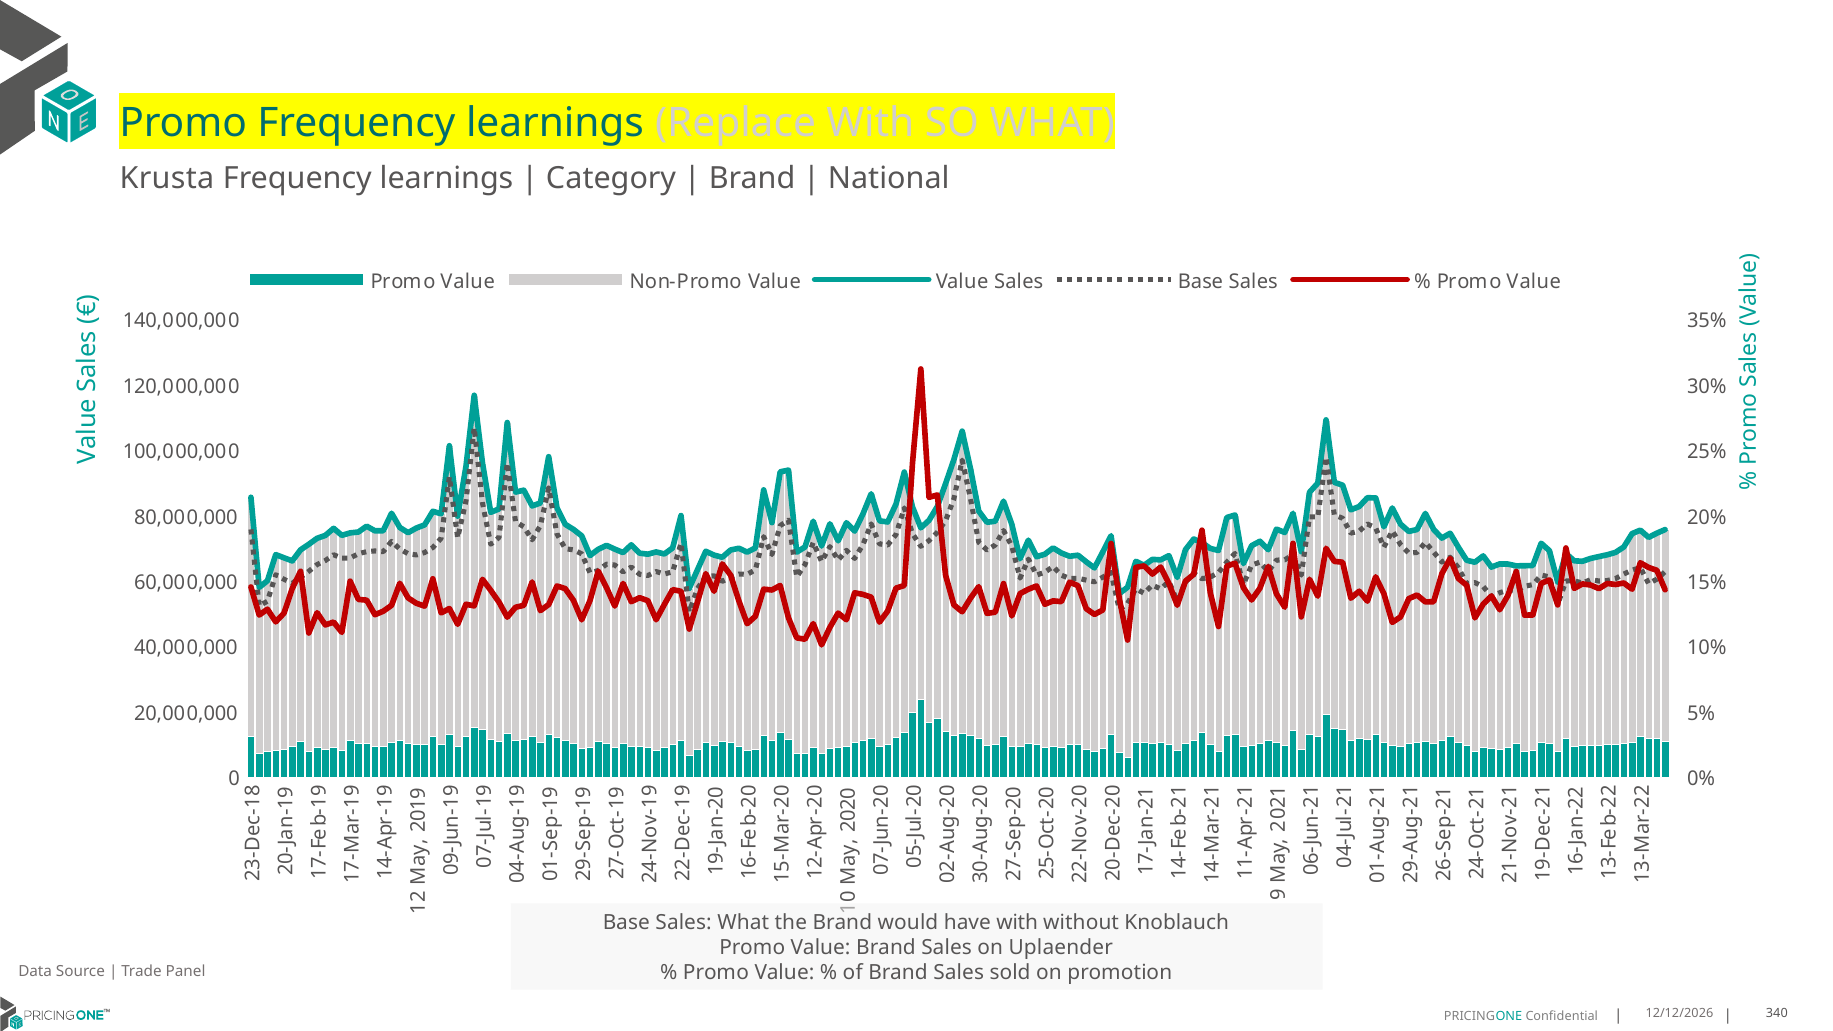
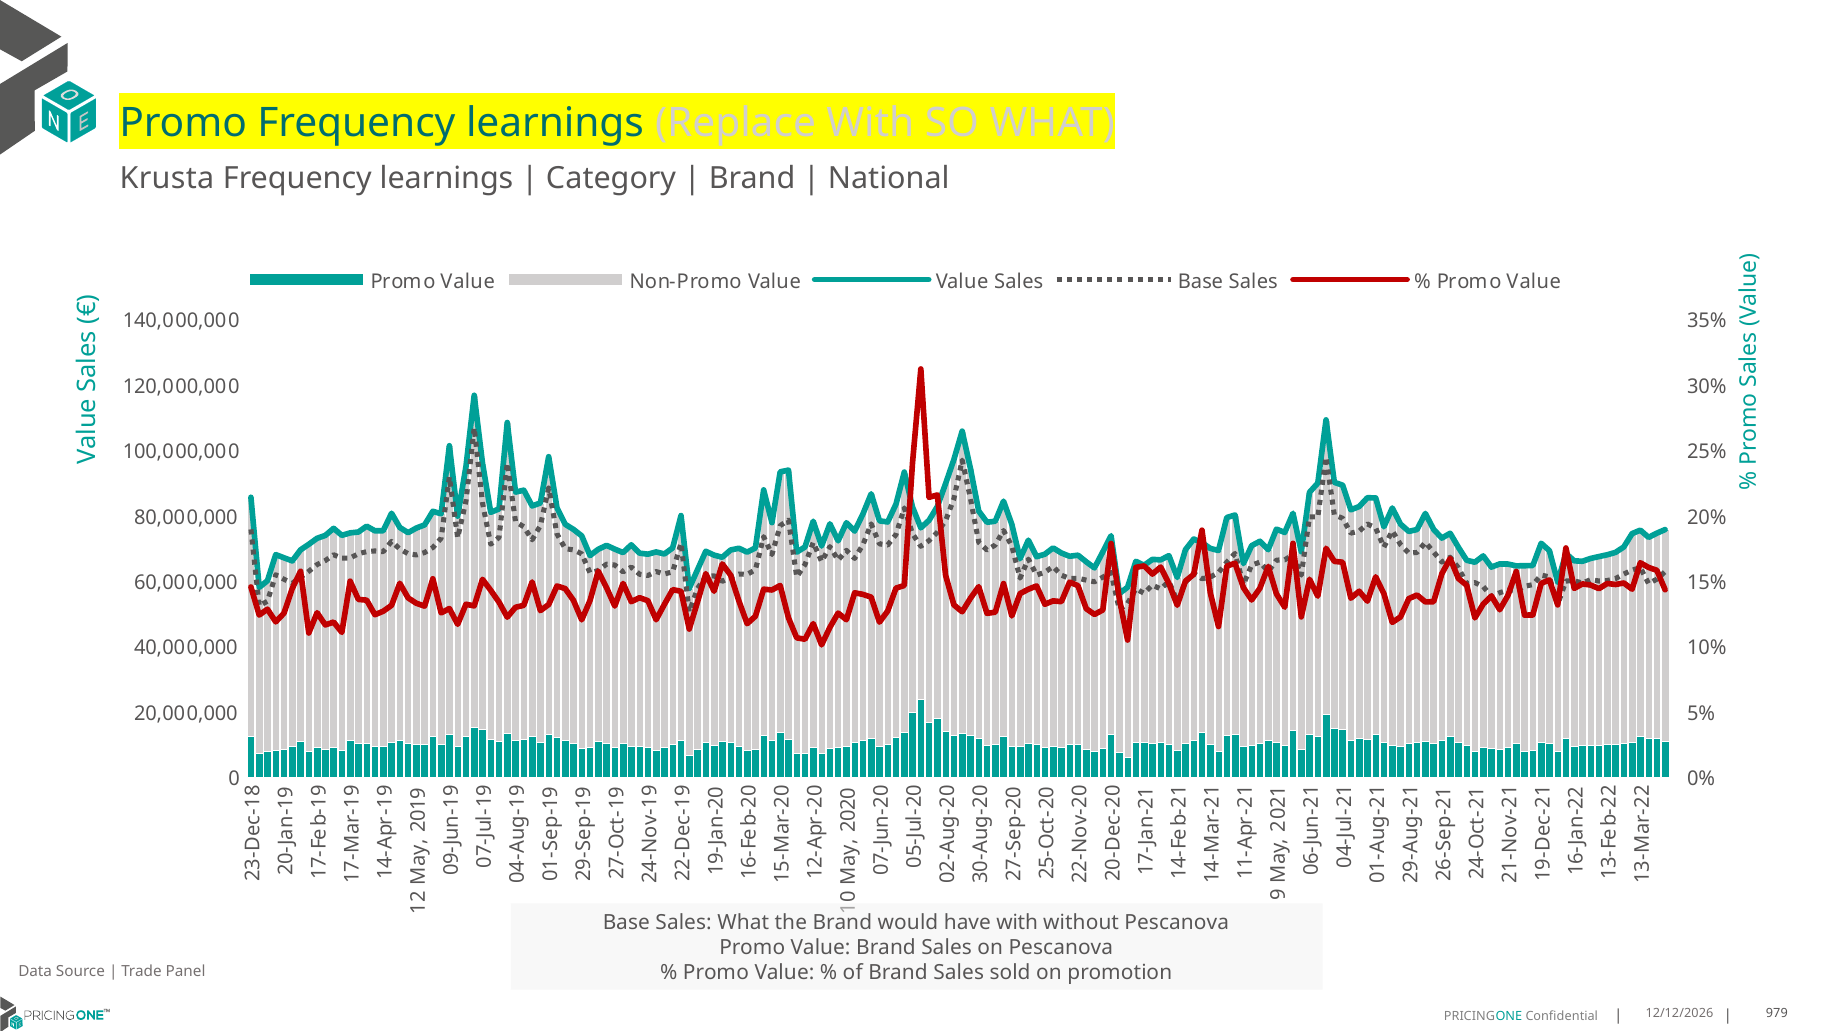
without Knoblauch: Knoblauch -> Pescanova
on Uplaender: Uplaender -> Pescanova
340: 340 -> 979
